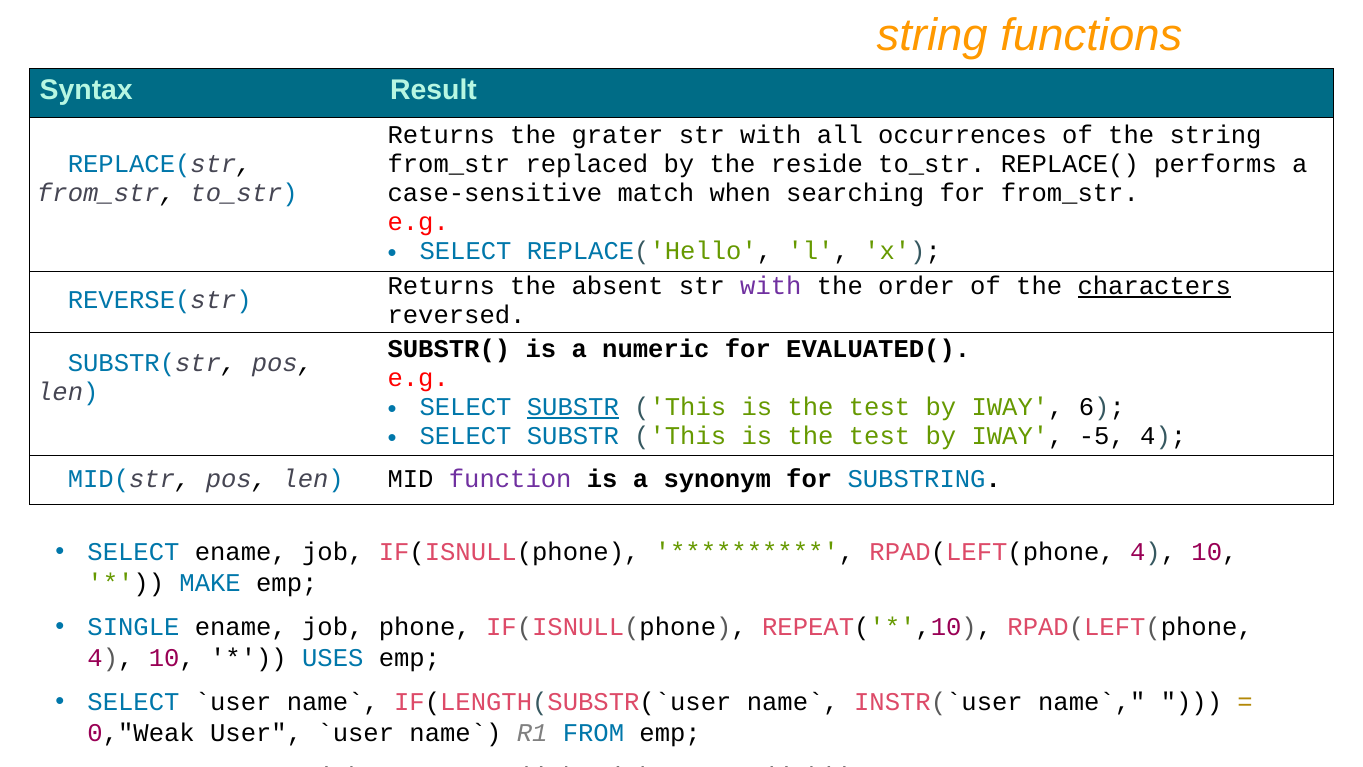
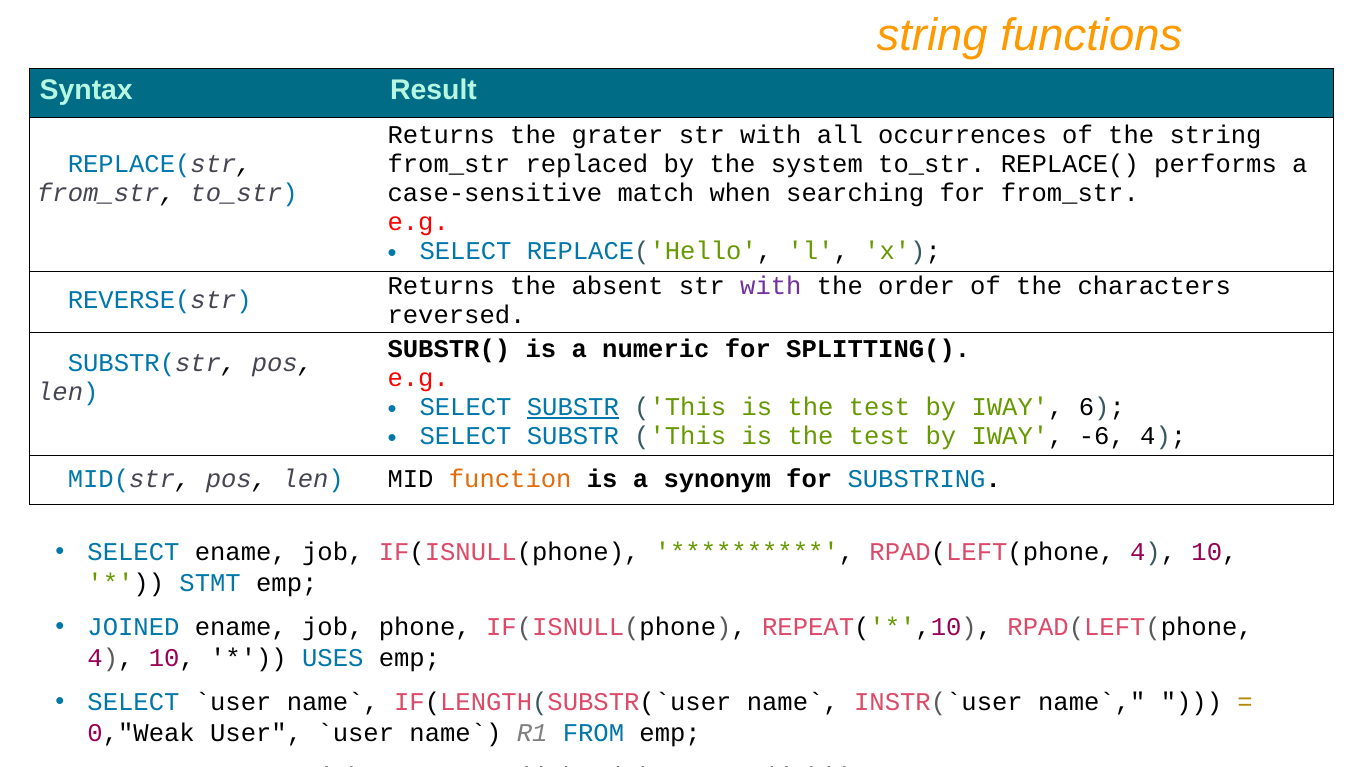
reside: reside -> system
characters underline: present -> none
EVALUATED(: EVALUATED( -> SPLITTING(
-5: -5 -> -6
function colour: purple -> orange
MAKE: MAKE -> STMT
SINGLE: SINGLE -> JOINED
